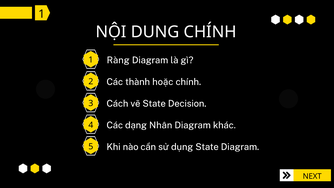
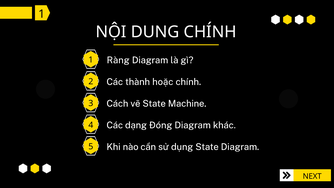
Decision: Decision -> Machine
Nhân: Nhân -> Đóng
